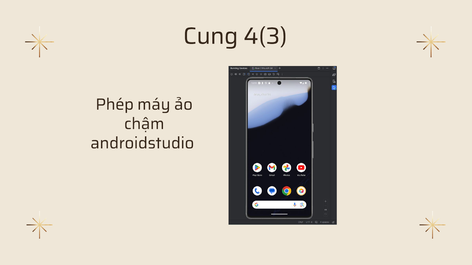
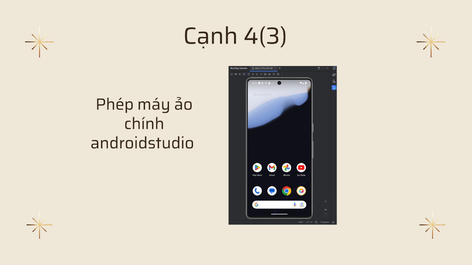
Cung: Cung -> Cạnh
chậm: chậm -> chính
